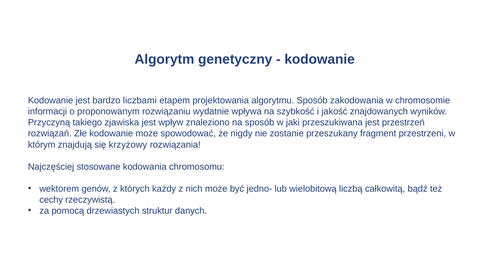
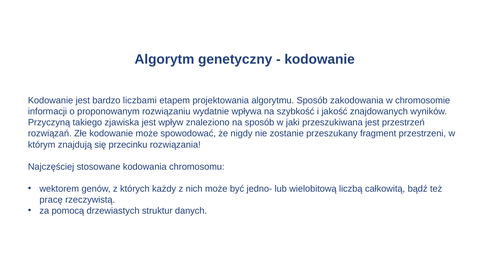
krzyżowy: krzyżowy -> przecinku
cechy: cechy -> pracę
